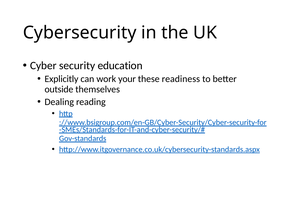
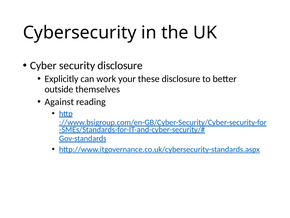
security education: education -> disclosure
these readiness: readiness -> disclosure
Dealing: Dealing -> Against
